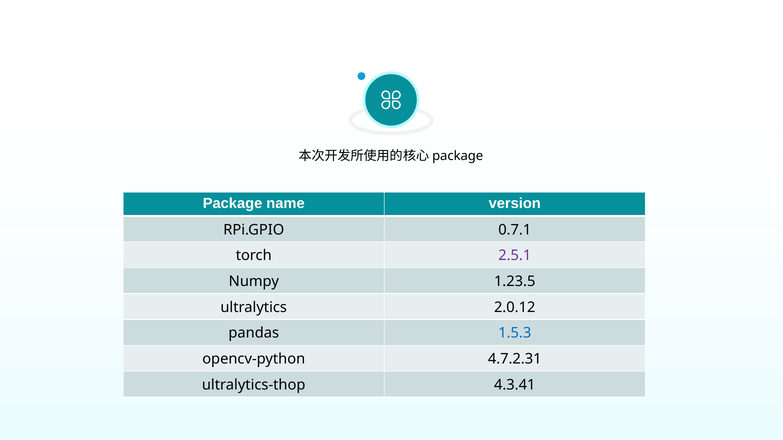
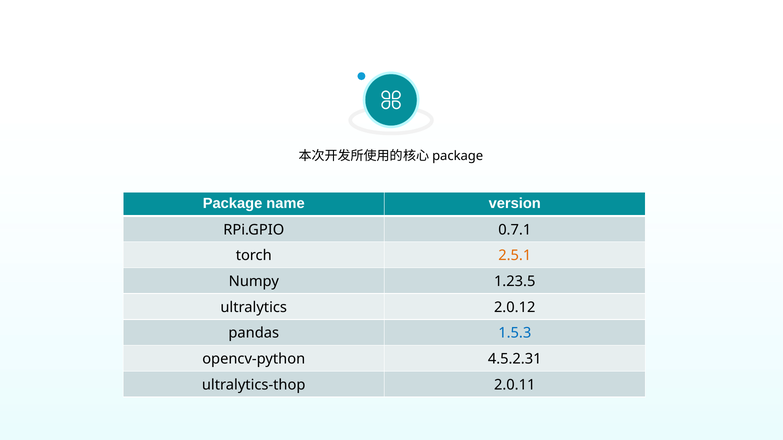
2.5.1 colour: purple -> orange
4.7.2.31: 4.7.2.31 -> 4.5.2.31
4.3.41: 4.3.41 -> 2.0.11
